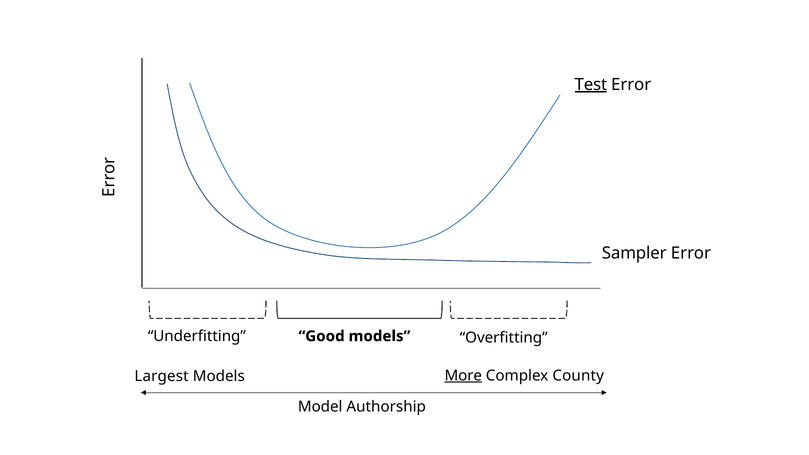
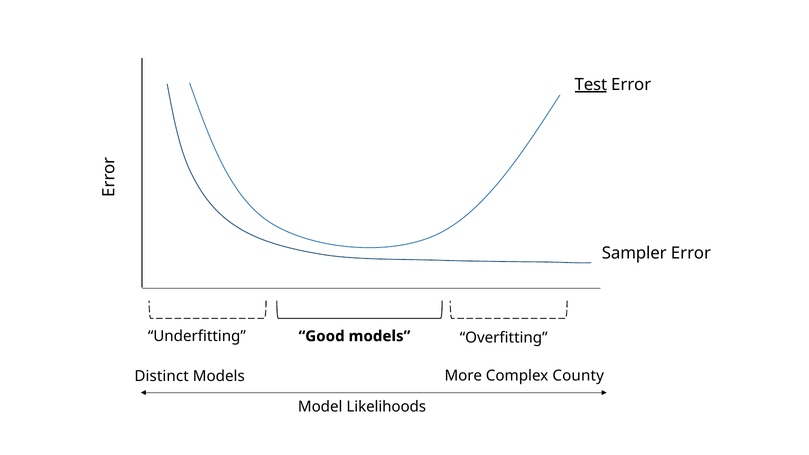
Largest: Largest -> Distinct
More underline: present -> none
Authorship: Authorship -> Likelihoods
